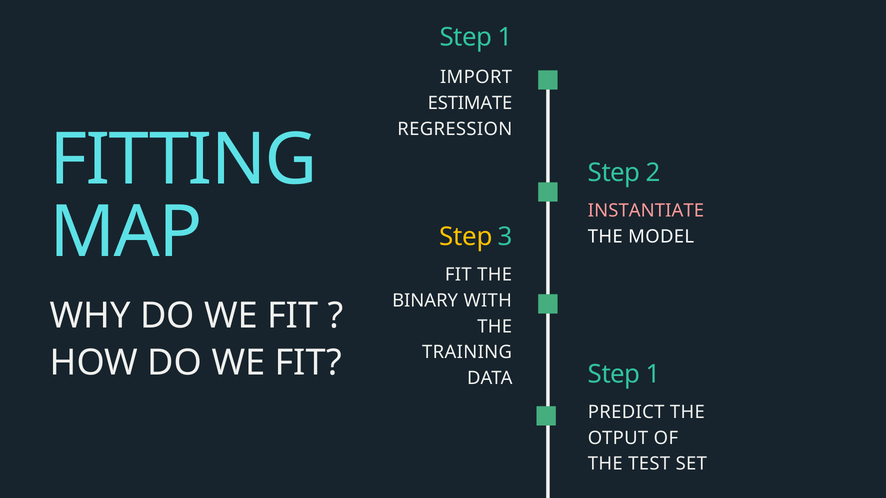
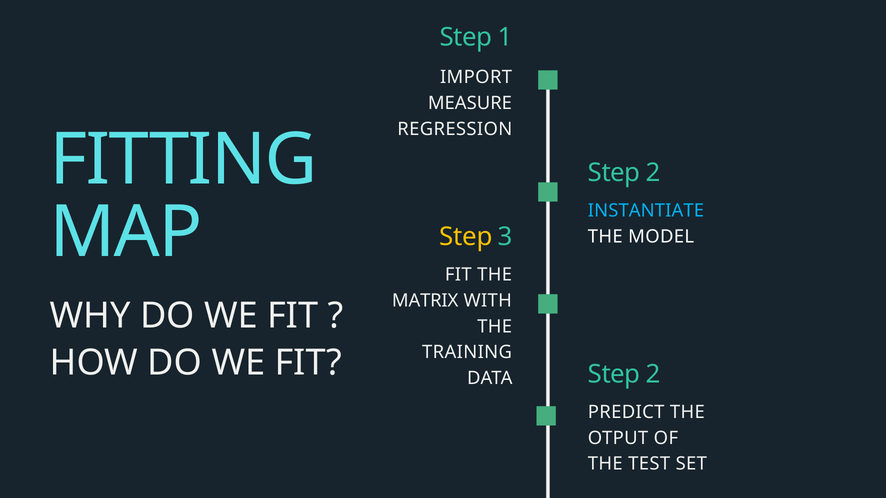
ESTIMATE: ESTIMATE -> MEASURE
INSTANTIATE colour: pink -> light blue
BINARY: BINARY -> MATRIX
DATA Step 1: 1 -> 2
